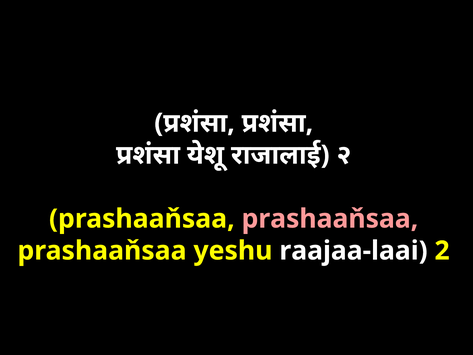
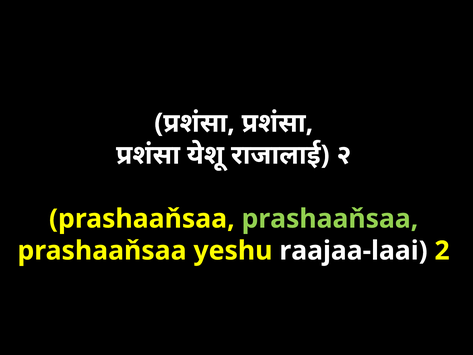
prashaaňsaa at (330, 219) colour: pink -> light green
